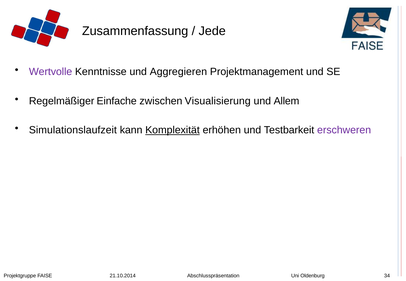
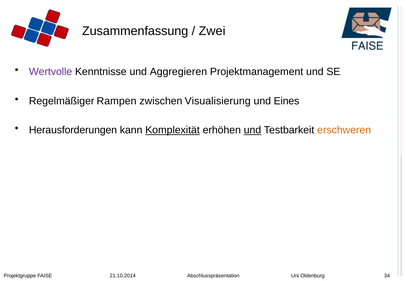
Jede: Jede -> Zwei
Einfache: Einfache -> Rampen
Allem: Allem -> Eines
Simulationslaufzeit: Simulationslaufzeit -> Herausforderungen
und at (252, 130) underline: none -> present
erschweren colour: purple -> orange
